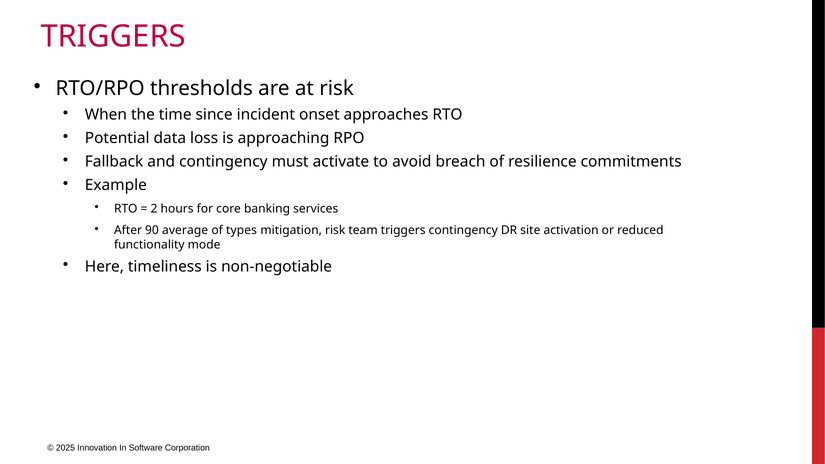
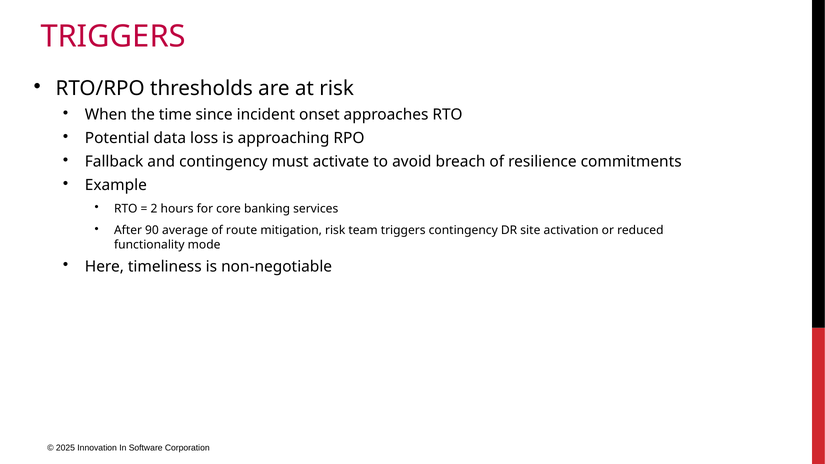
types: types -> route
